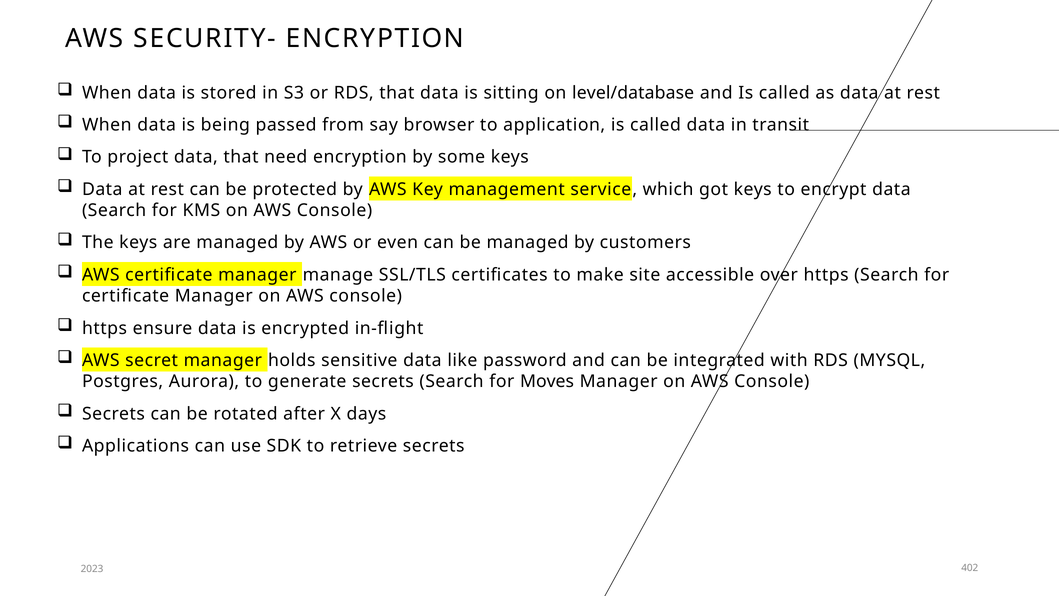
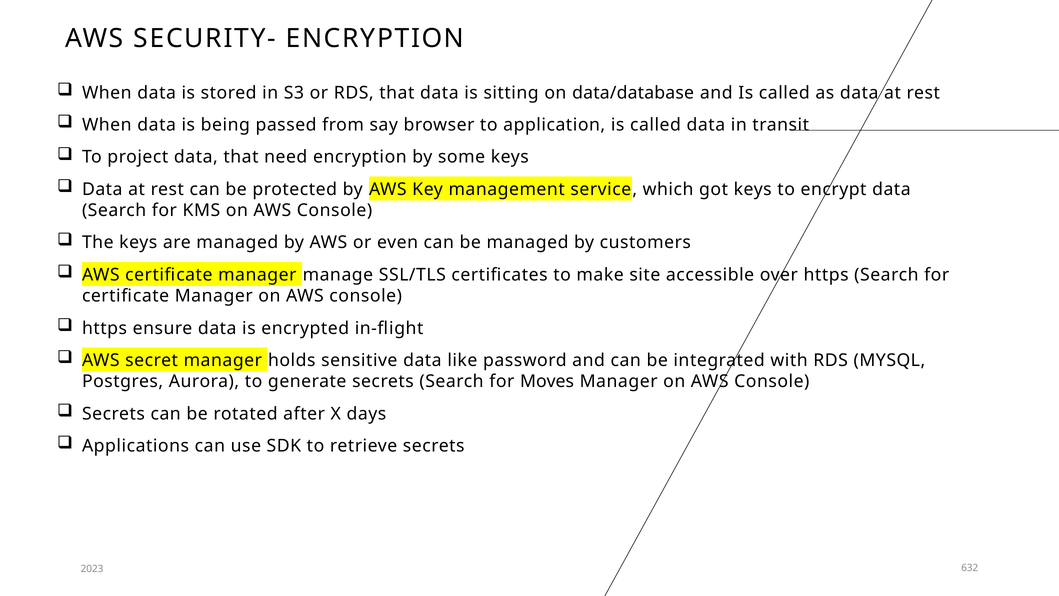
level/database: level/database -> data/database
402: 402 -> 632
